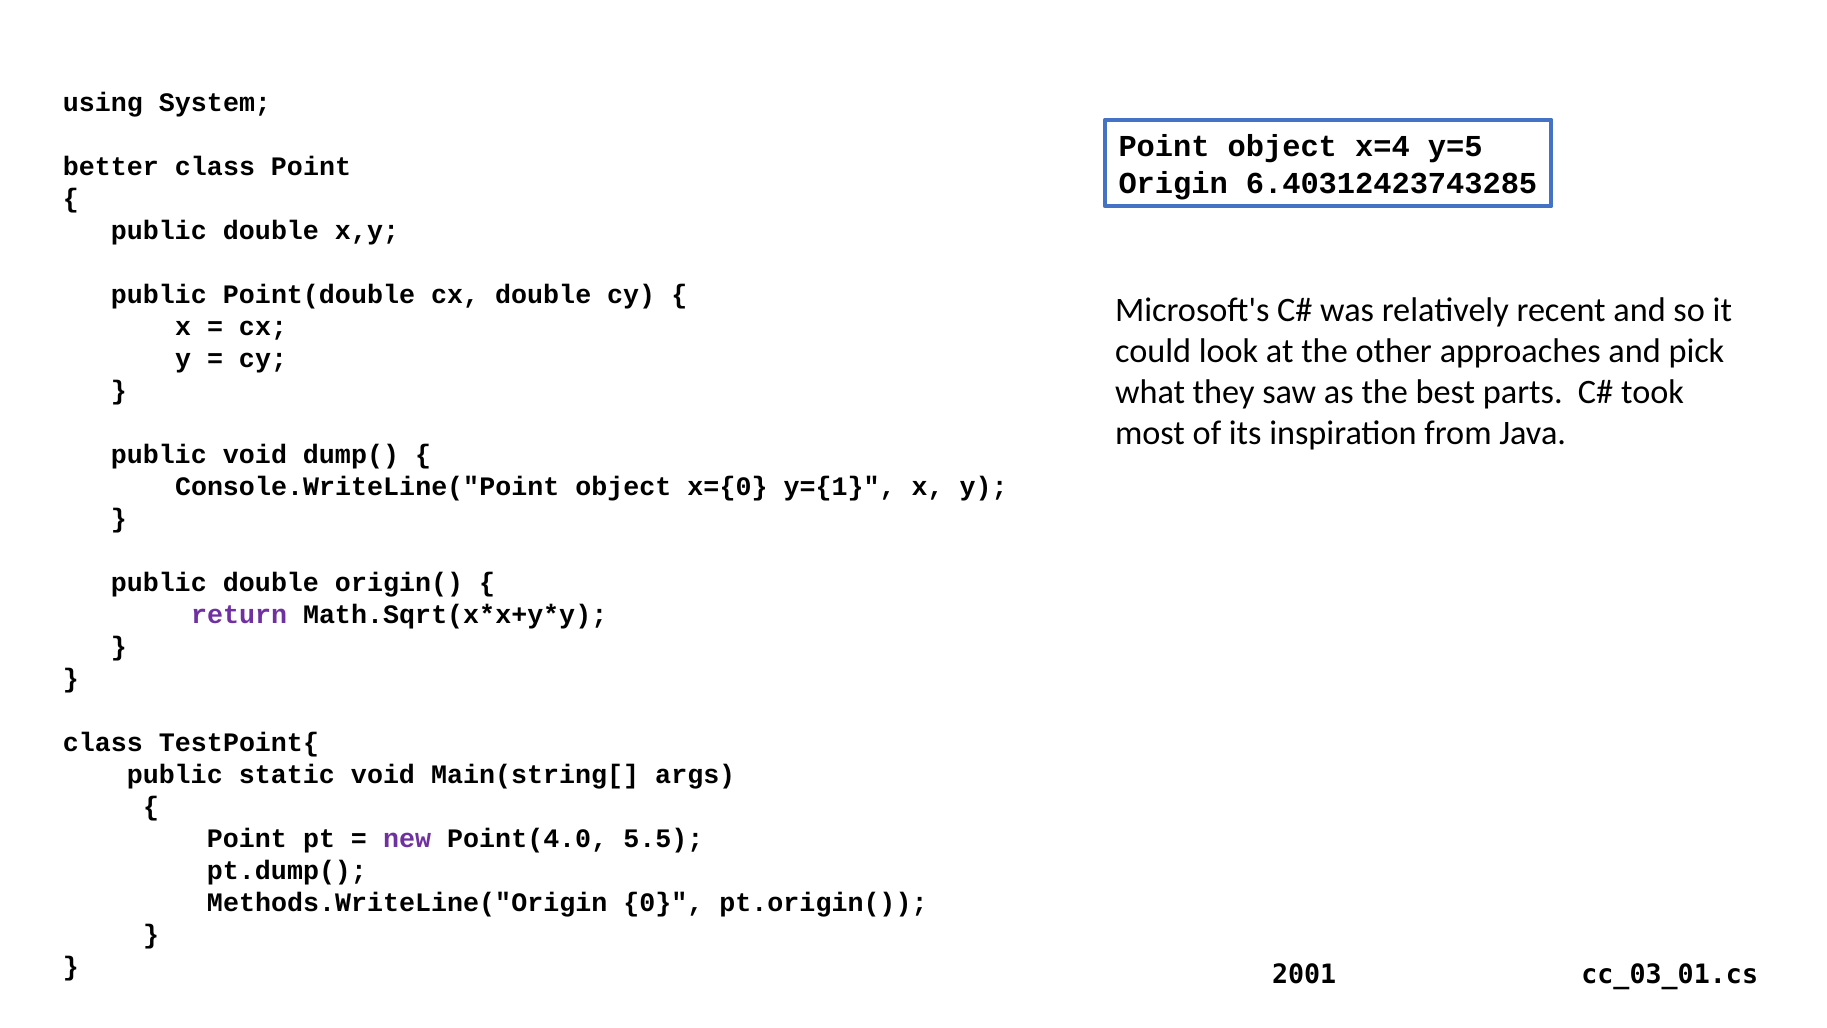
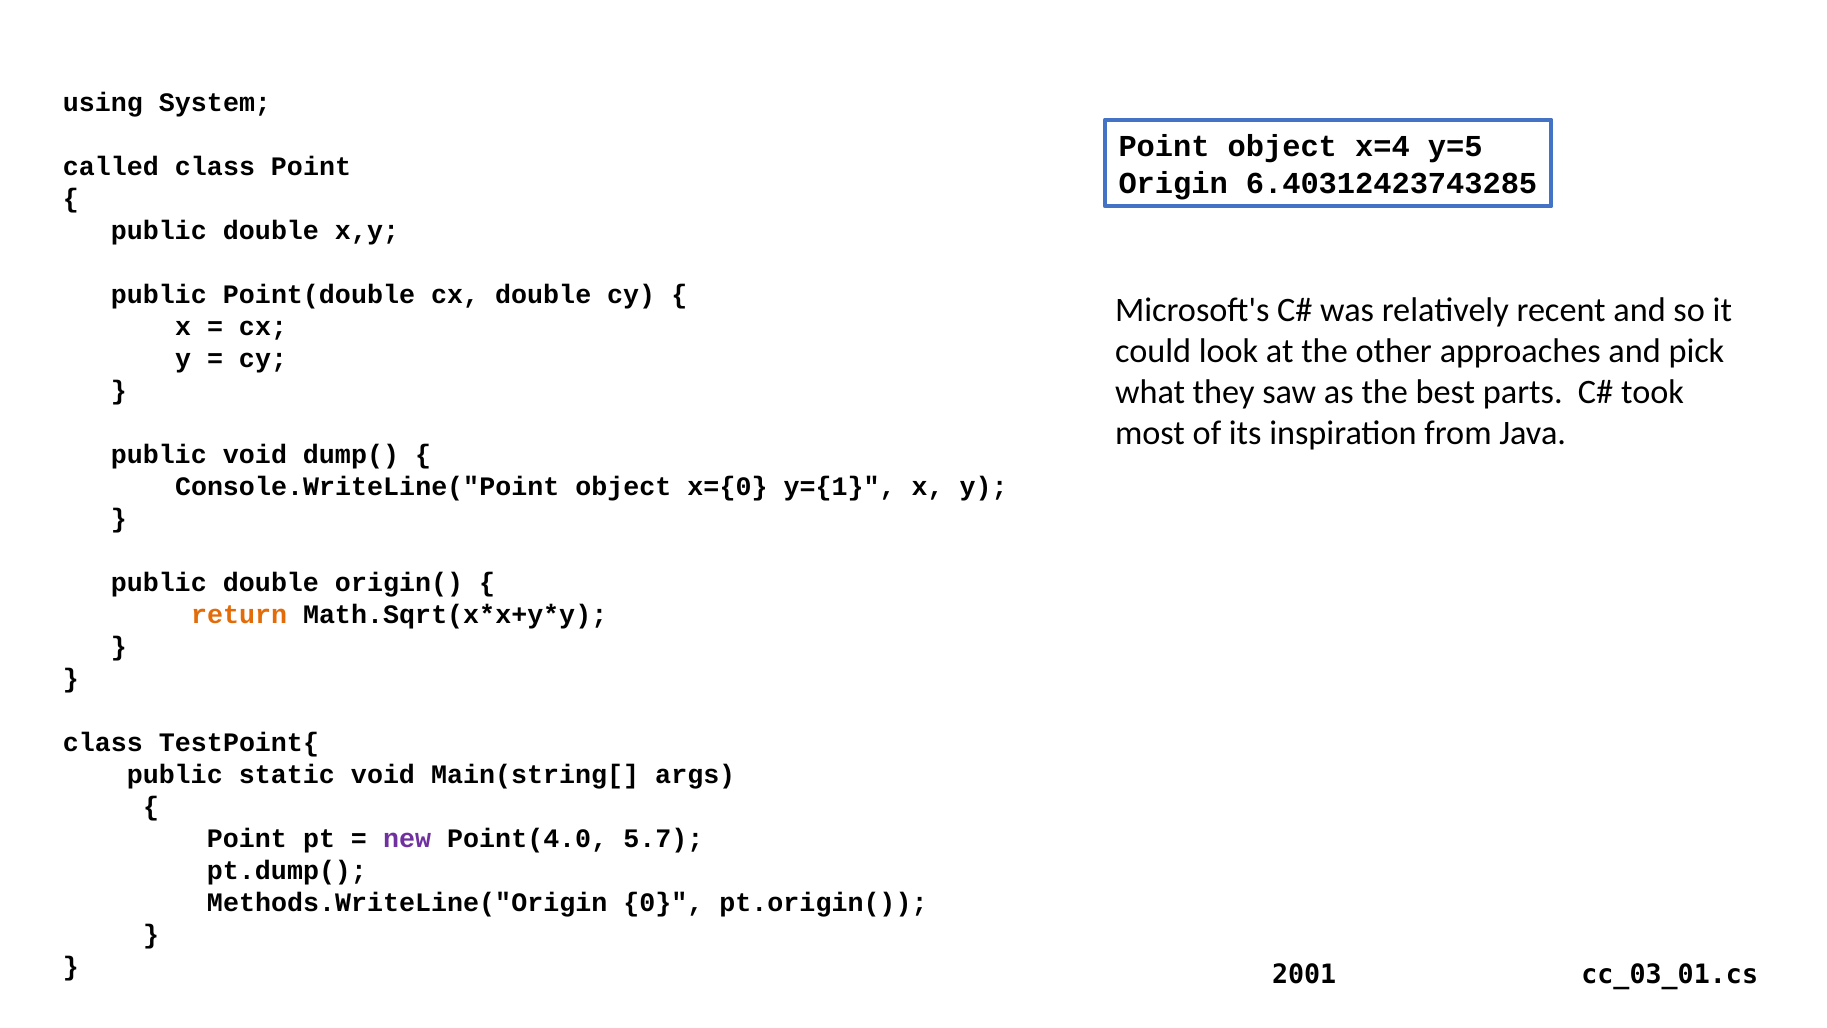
better: better -> called
return colour: purple -> orange
5.5: 5.5 -> 5.7
